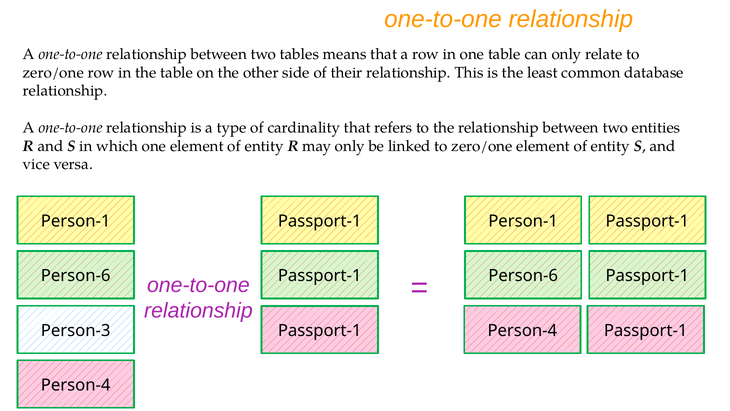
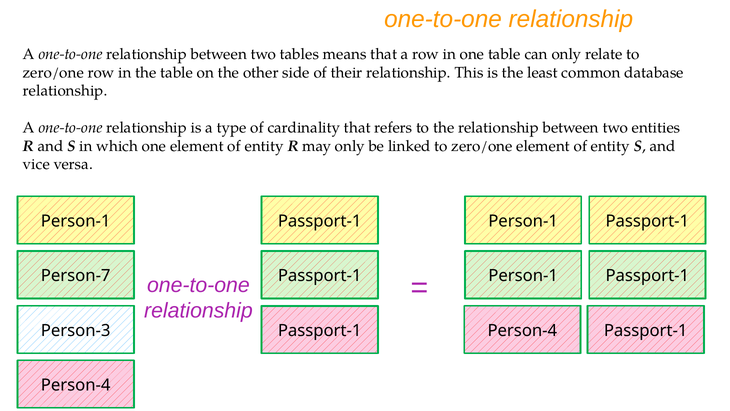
Person-6 at (76, 276): Person-6 -> Person-7
Person-6 at (523, 276): Person-6 -> Person-1
